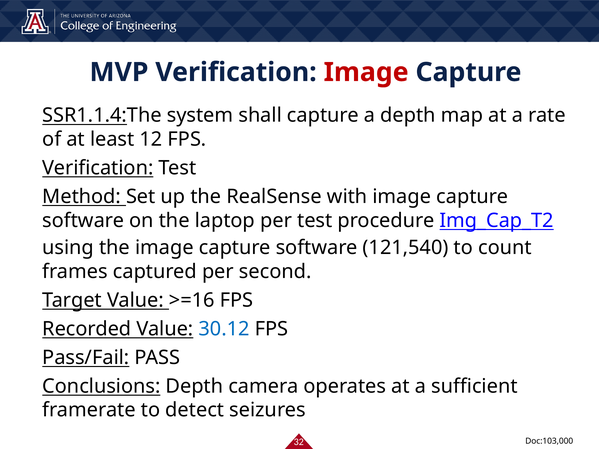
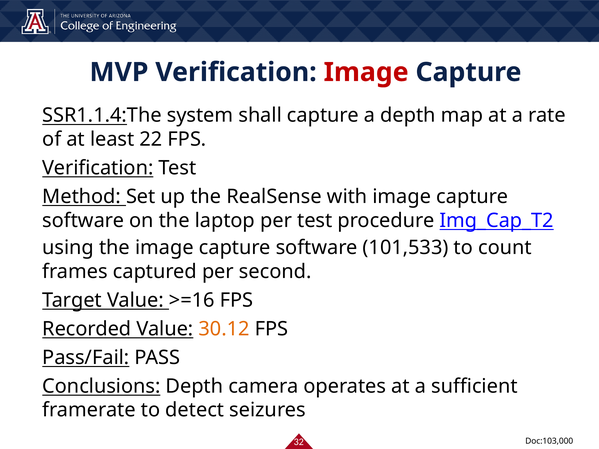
12: 12 -> 22
121,540: 121,540 -> 101,533
30.12 colour: blue -> orange
